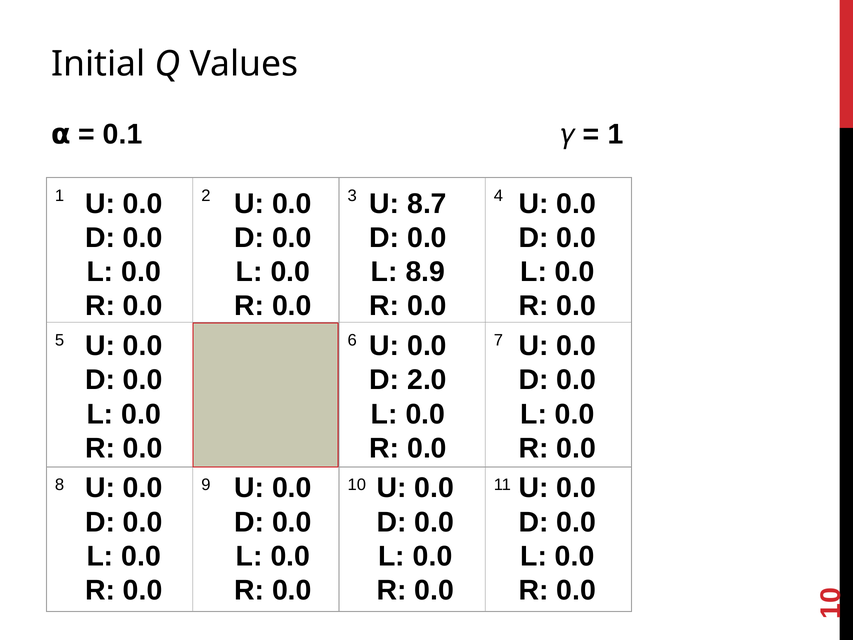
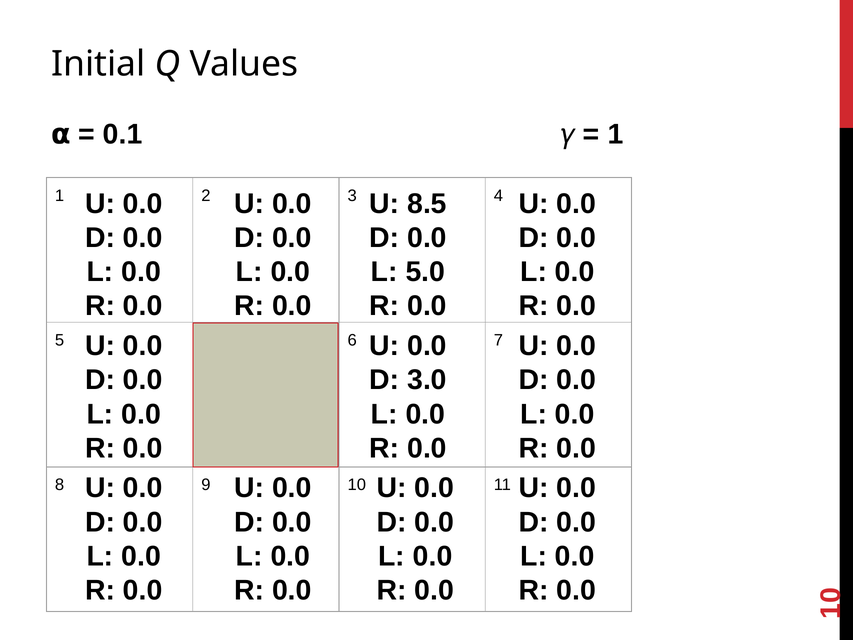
8.7: 8.7 -> 8.5
8.9: 8.9 -> 5.0
2.0: 2.0 -> 3.0
